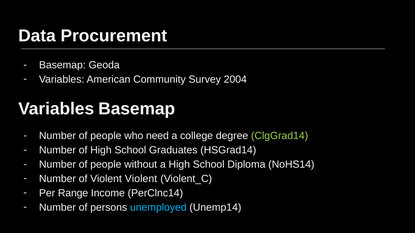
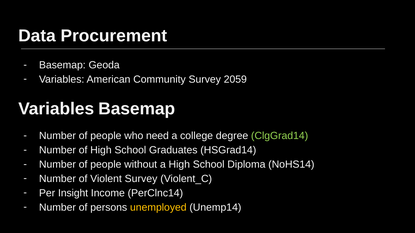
2004: 2004 -> 2059
Violent Violent: Violent -> Survey
Range: Range -> Insight
unemployed colour: light blue -> yellow
